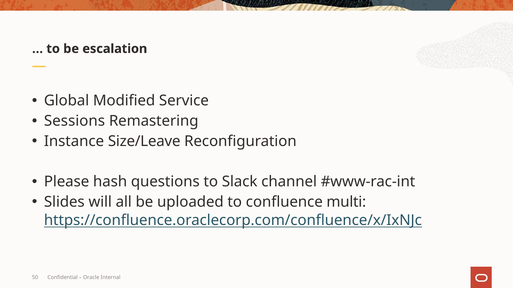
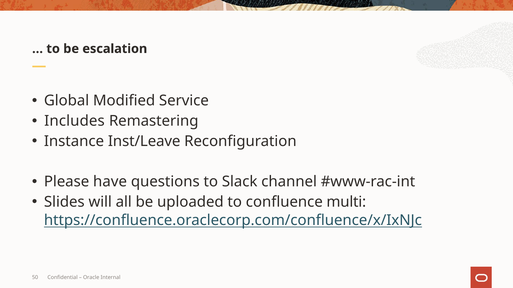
Sessions: Sessions -> Includes
Size/Leave: Size/Leave -> Inst/Leave
hash: hash -> have
